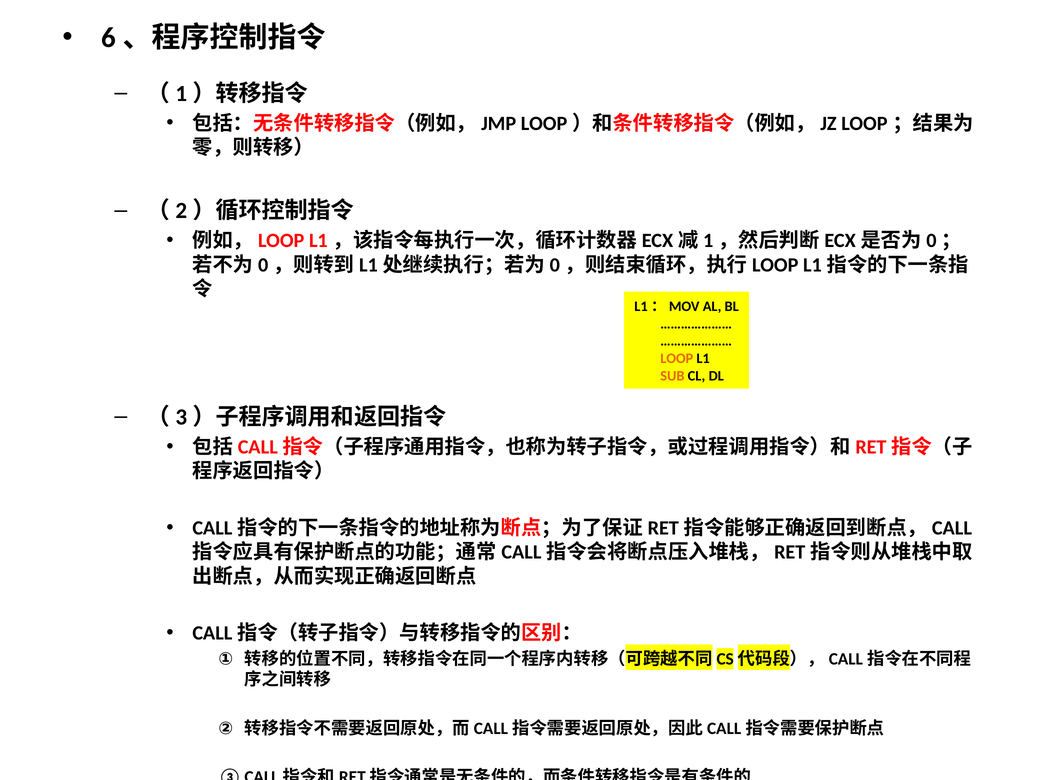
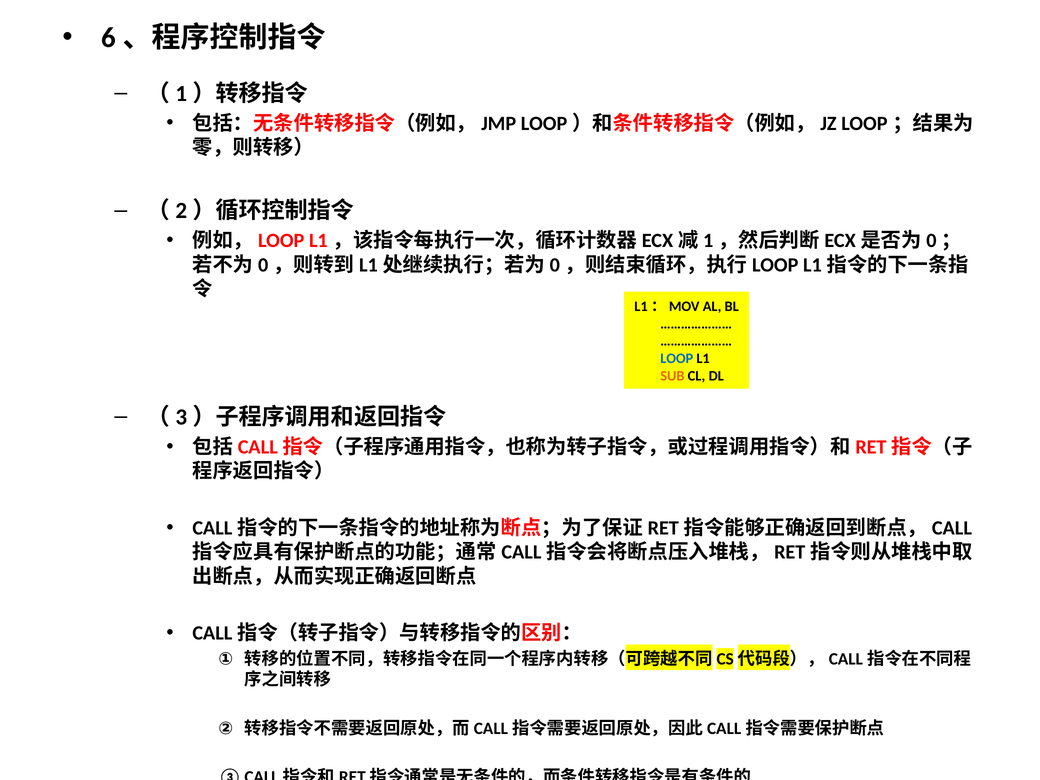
LOOP colour: orange -> blue
